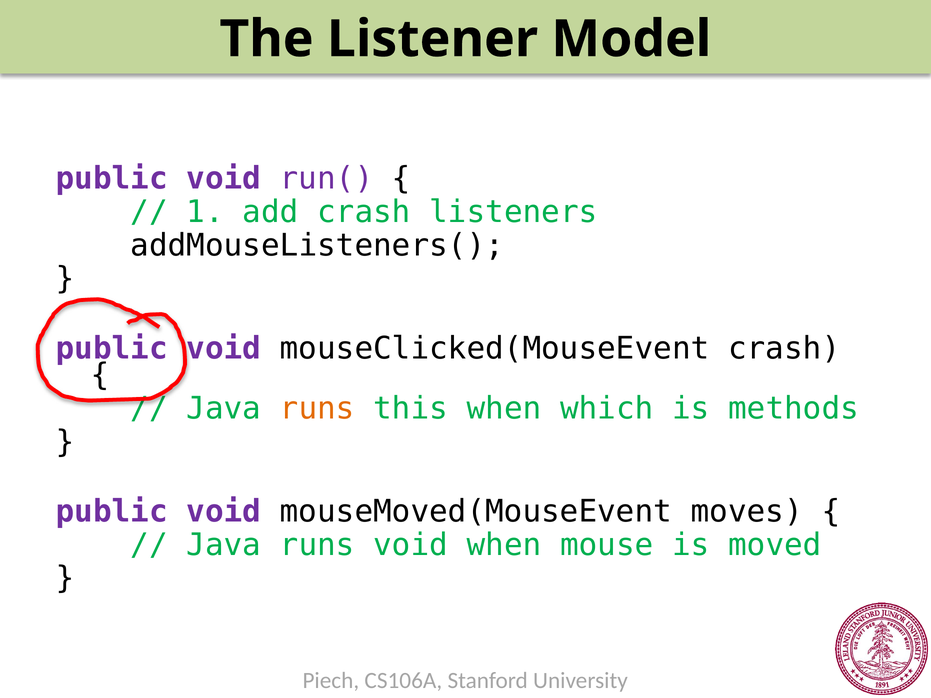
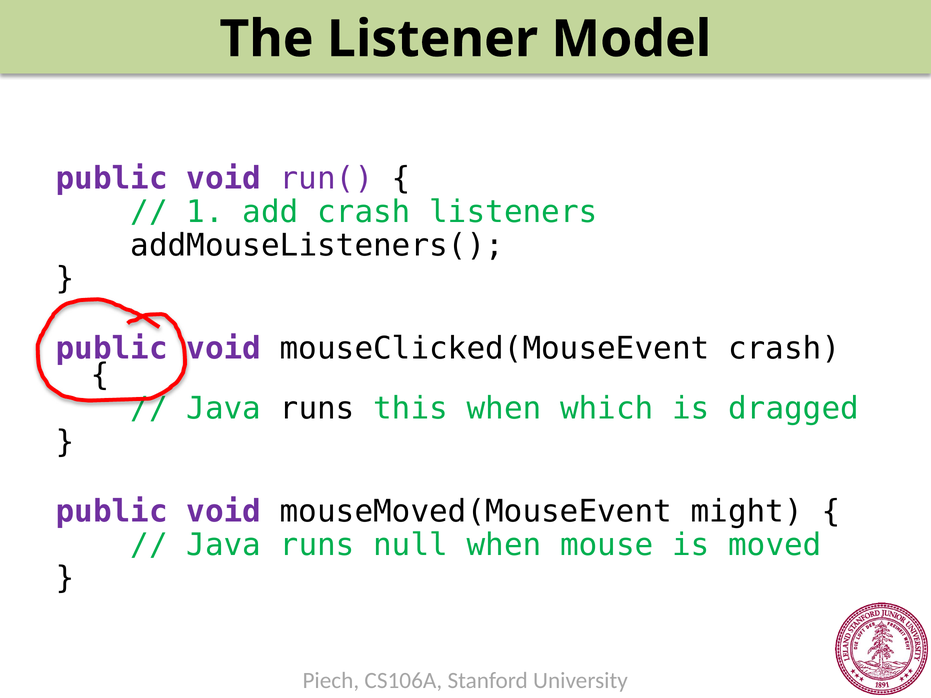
runs at (317, 409) colour: orange -> black
methods: methods -> dragged
moves: moves -> might
runs void: void -> null
